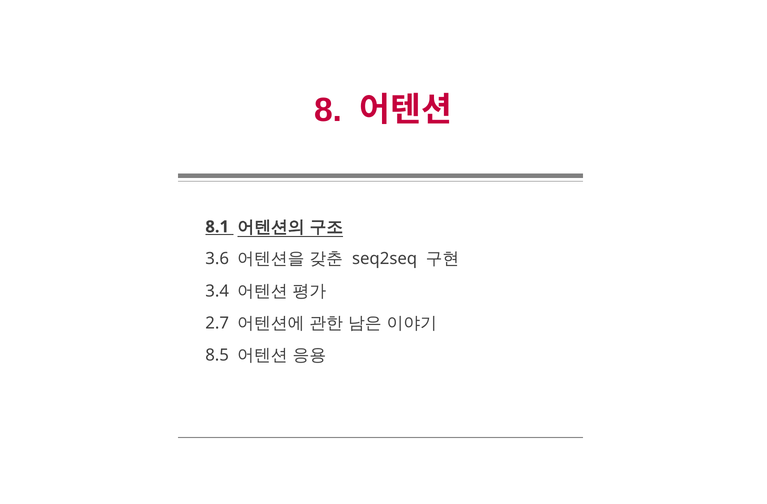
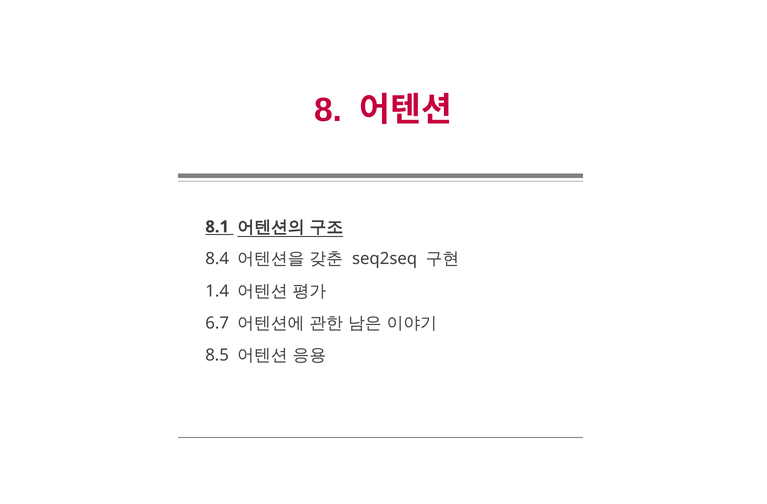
3.6: 3.6 -> 8.4
3.4: 3.4 -> 1.4
2.7: 2.7 -> 6.7
